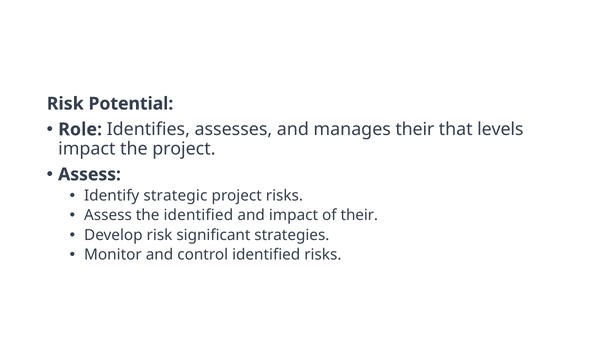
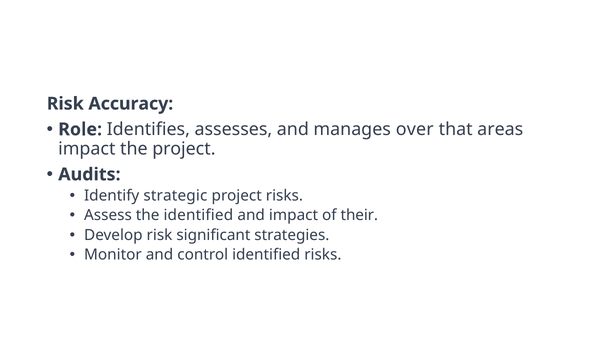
Potential: Potential -> Accuracy
manages their: their -> over
levels: levels -> areas
Assess at (89, 174): Assess -> Audits
